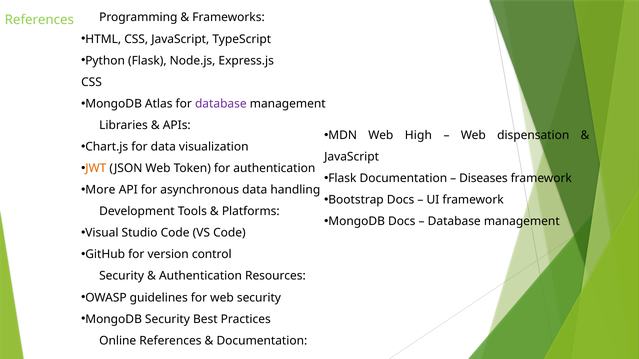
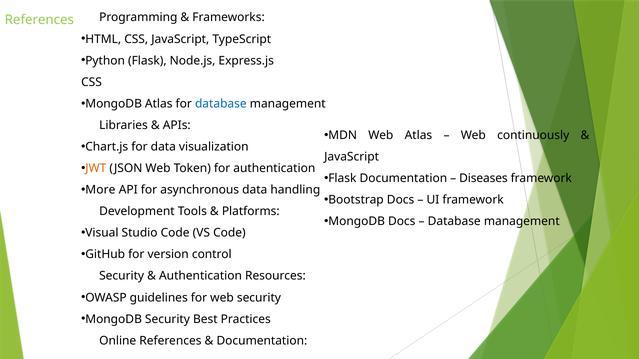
database at (221, 104) colour: purple -> blue
Web High: High -> Atlas
dispensation: dispensation -> continuously
